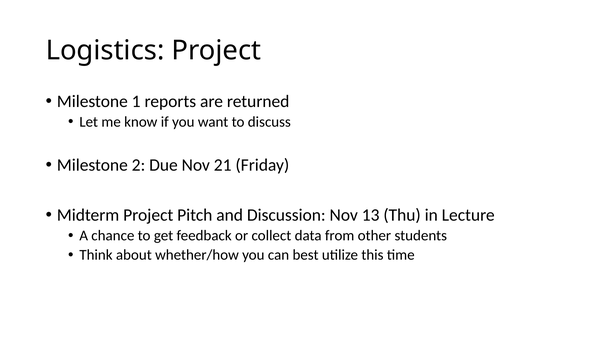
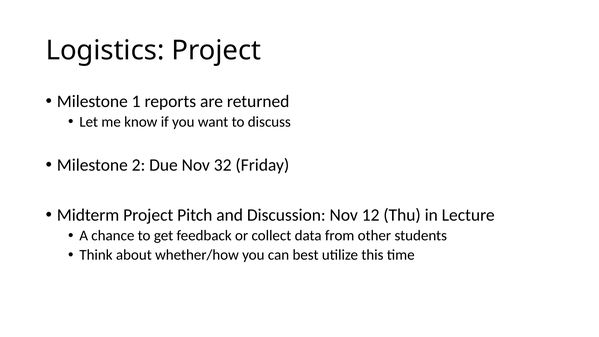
21: 21 -> 32
13: 13 -> 12
